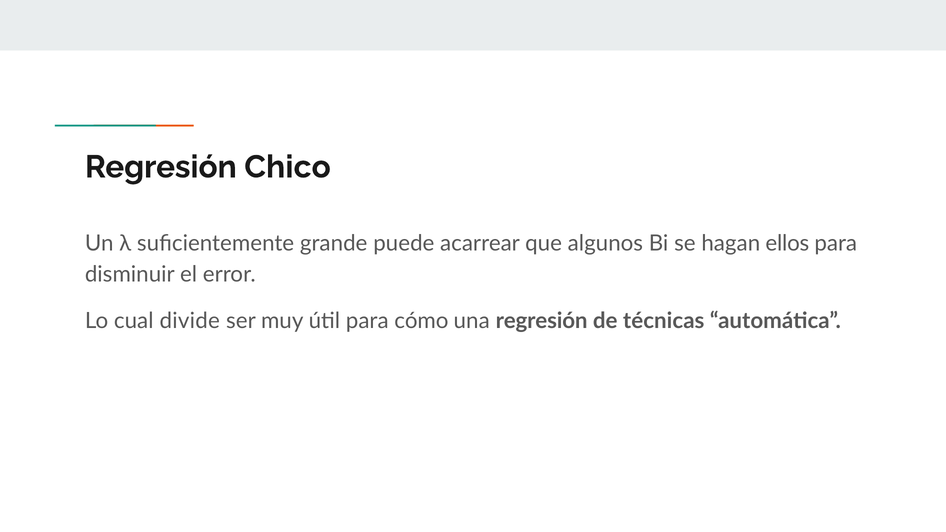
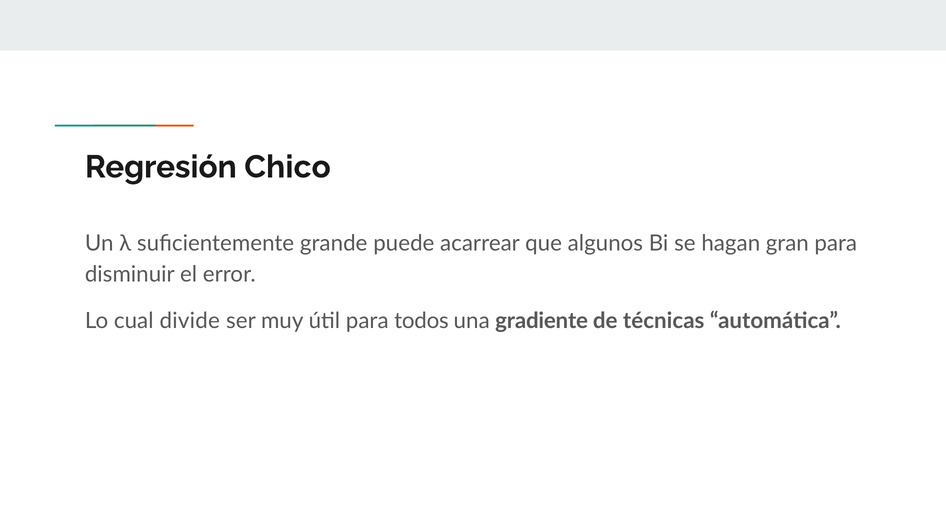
ellos: ellos -> gran
cómo: cómo -> todos
una regresión: regresión -> gradiente
